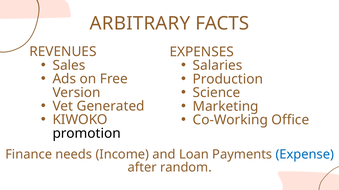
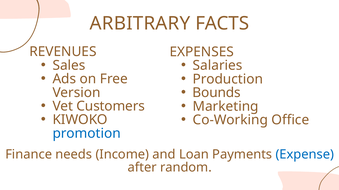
Science: Science -> Bounds
Generated: Generated -> Customers
promotion colour: black -> blue
